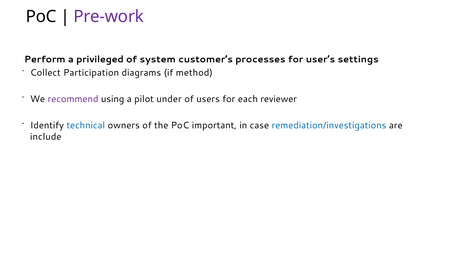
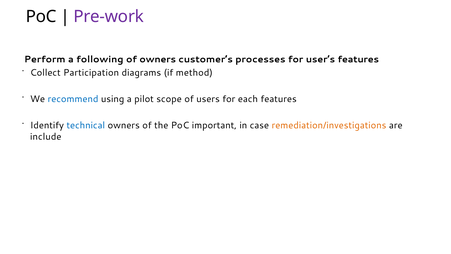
privileged: privileged -> following
of system: system -> owners
user’s settings: settings -> features
recommend colour: purple -> blue
under: under -> scope
each reviewer: reviewer -> features
remediation/investigations colour: blue -> orange
